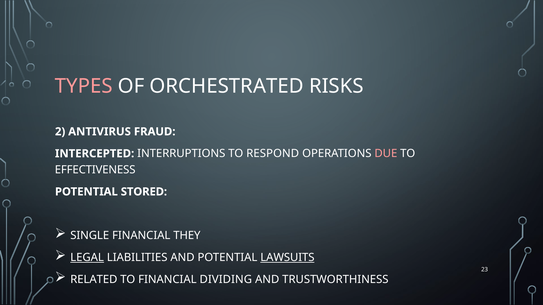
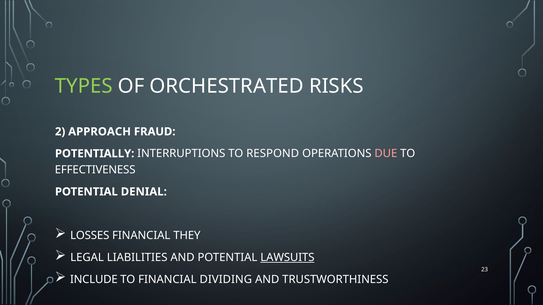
TYPES colour: pink -> light green
ANTIVIRUS: ANTIVIRUS -> APPROACH
INTERCEPTED: INTERCEPTED -> POTENTIALLY
STORED: STORED -> DENIAL
SINGLE: SINGLE -> LOSSES
LEGAL underline: present -> none
RELATED: RELATED -> INCLUDE
